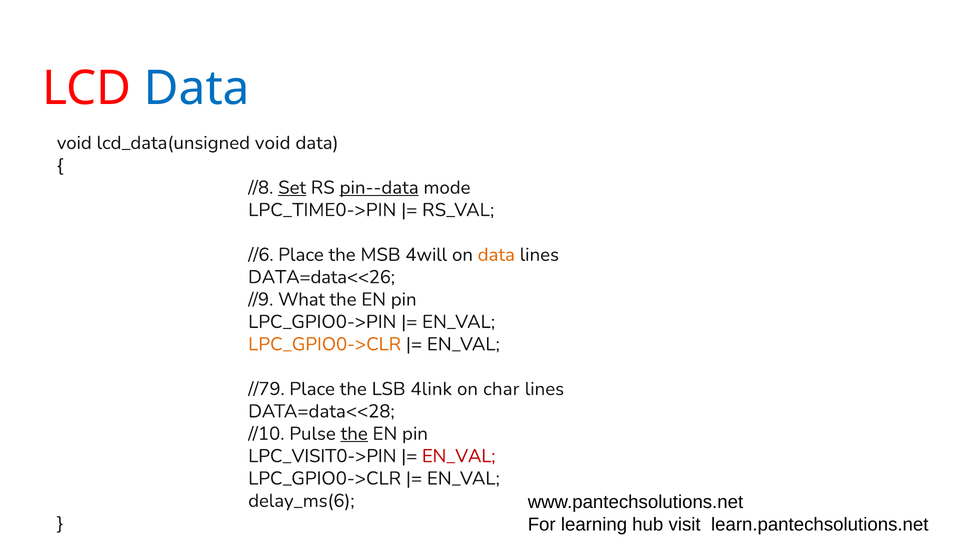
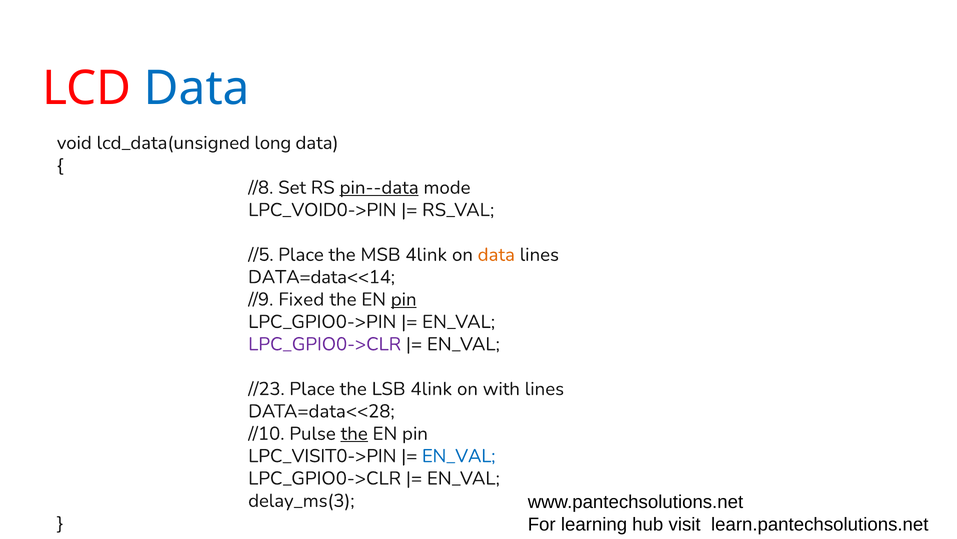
lcd_data(unsigned void: void -> long
Set underline: present -> none
LPC_TIME0->PIN: LPC_TIME0->PIN -> LPC_VOID0->PIN
//6: //6 -> //5
MSB 4will: 4will -> 4link
DATA=data<<26: DATA=data<<26 -> DATA=data<<14
What: What -> Fixed
pin at (404, 299) underline: none -> present
LPC_GPIO0->CLR at (325, 344) colour: orange -> purple
//79: //79 -> //23
char: char -> with
EN_VAL at (459, 455) colour: red -> blue
delay_ms(6: delay_ms(6 -> delay_ms(3
